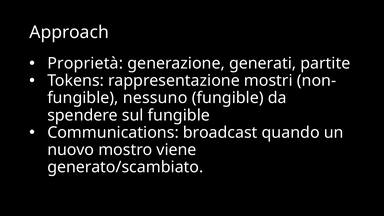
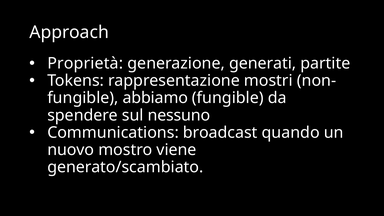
nessuno: nessuno -> abbiamo
sul fungible: fungible -> nessuno
